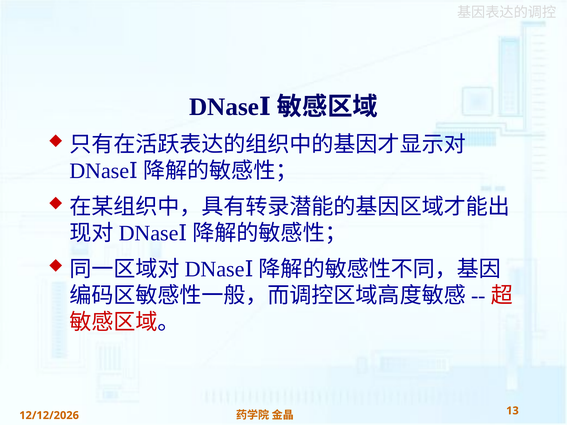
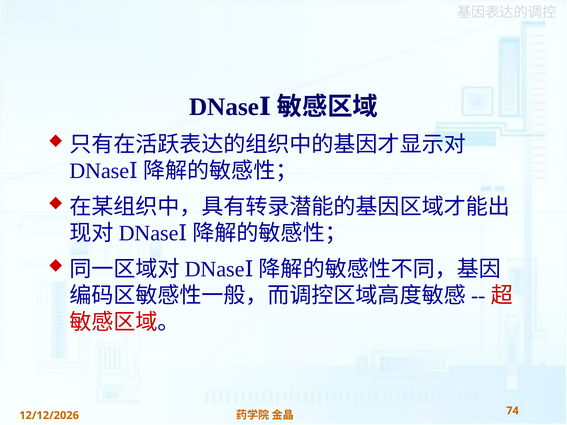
13: 13 -> 74
